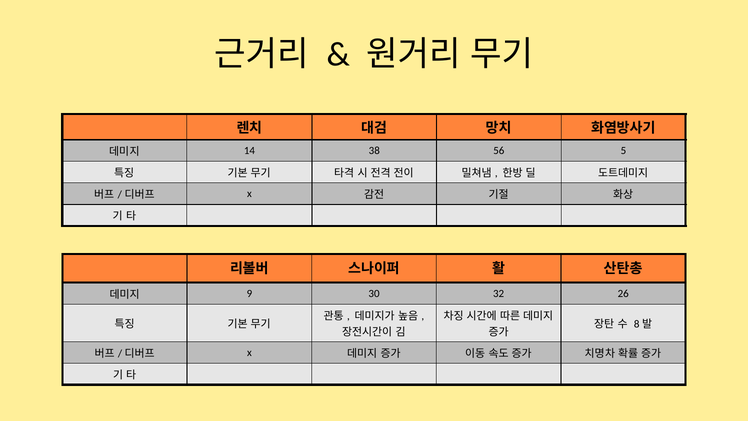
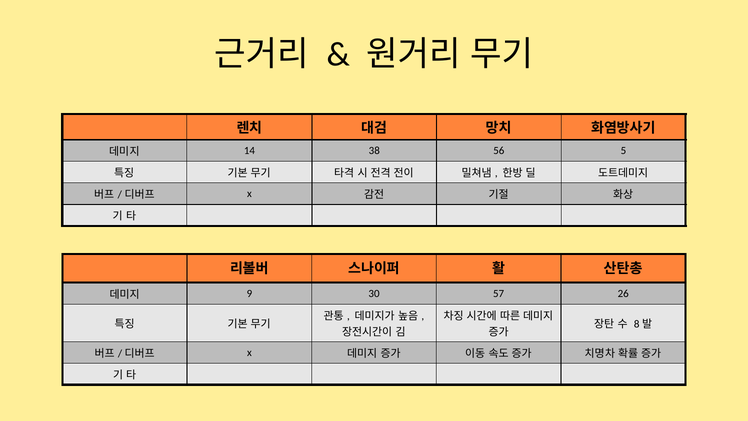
32: 32 -> 57
